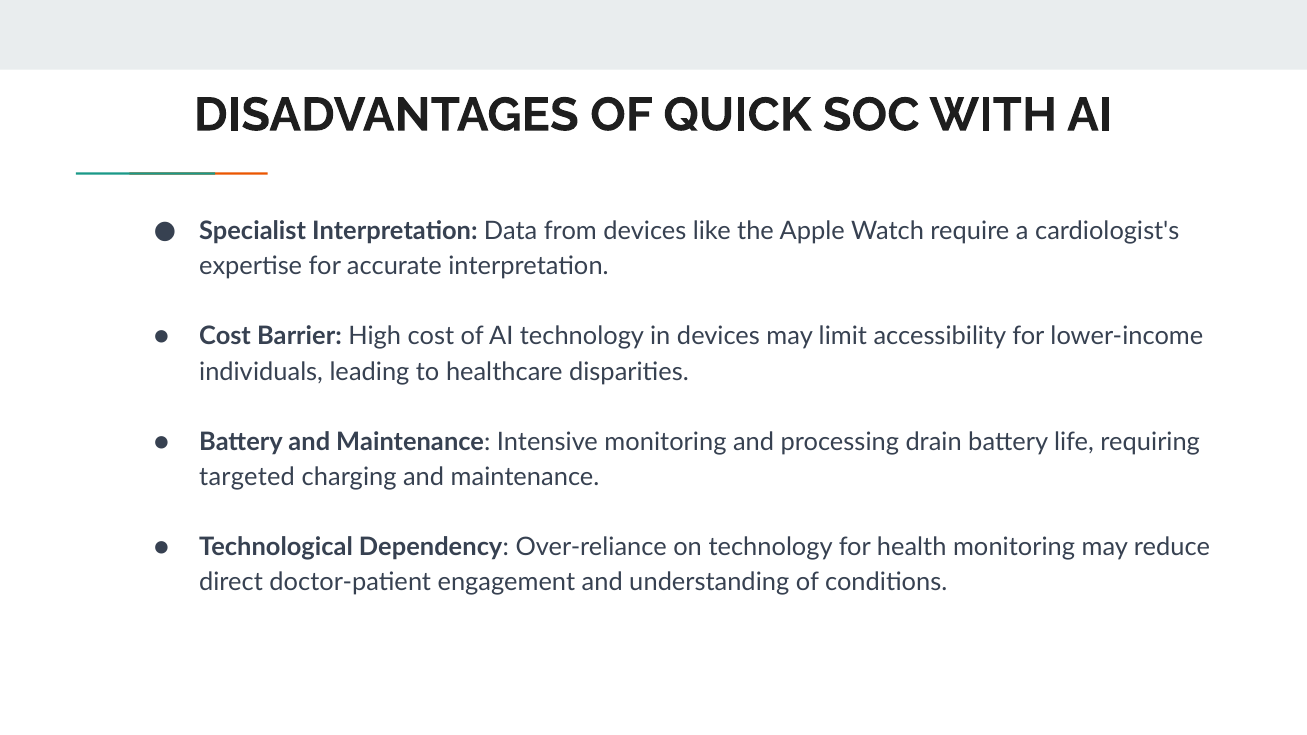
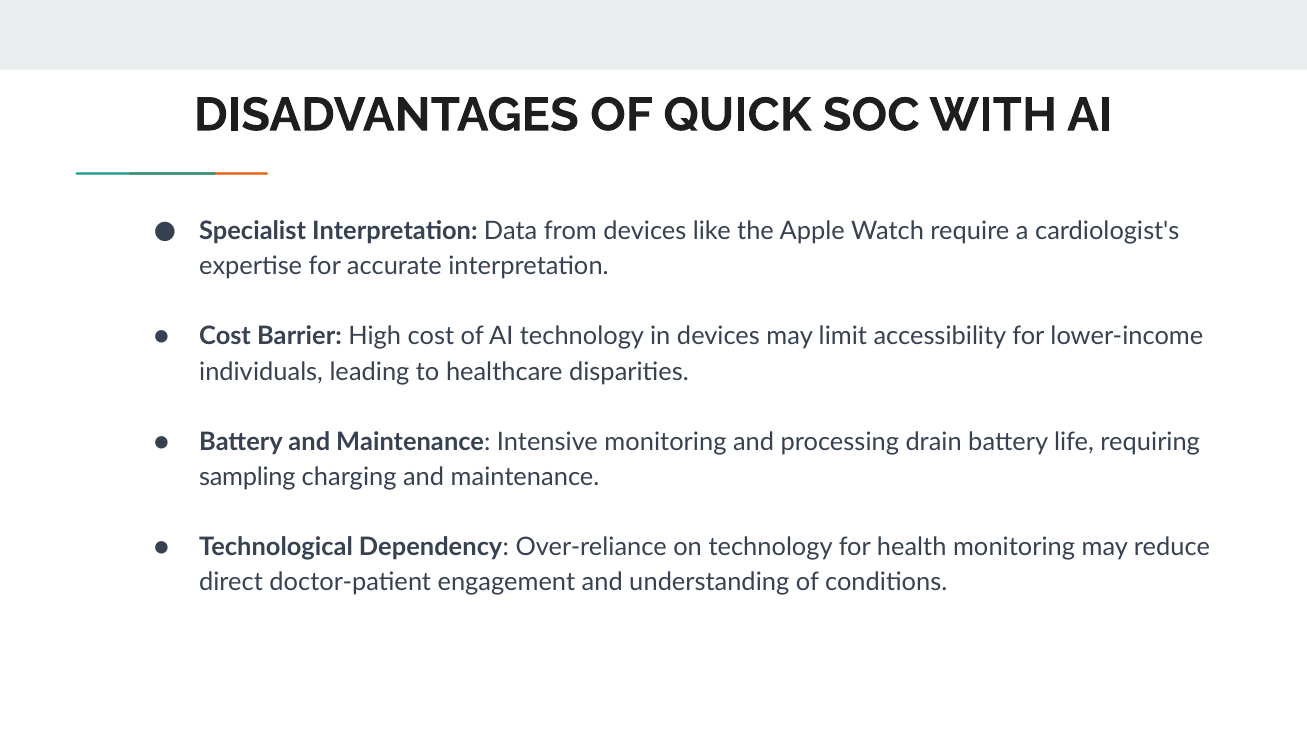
targeted: targeted -> sampling
